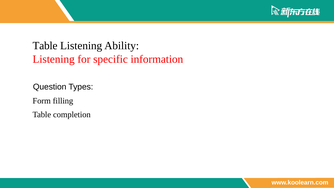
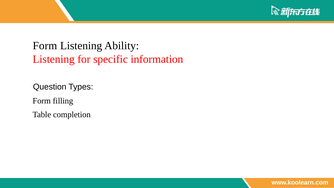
Table at (45, 46): Table -> Form
